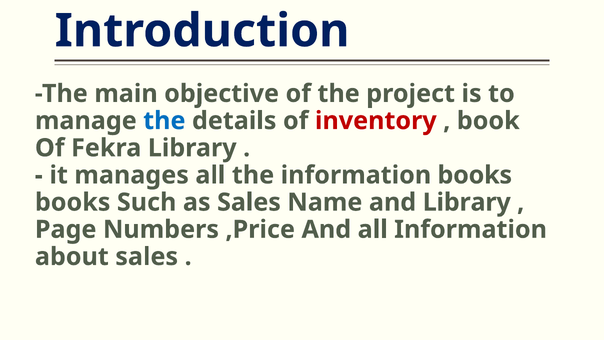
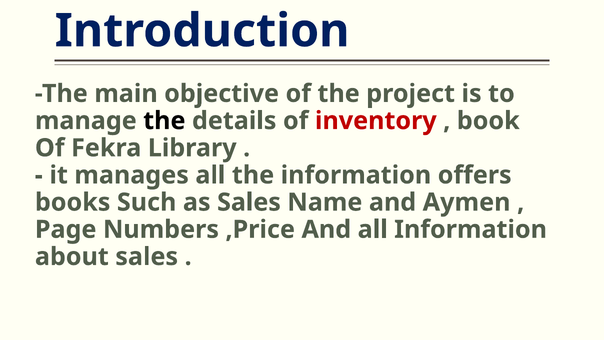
the at (164, 121) colour: blue -> black
information books: books -> offers
and Library: Library -> Aymen
